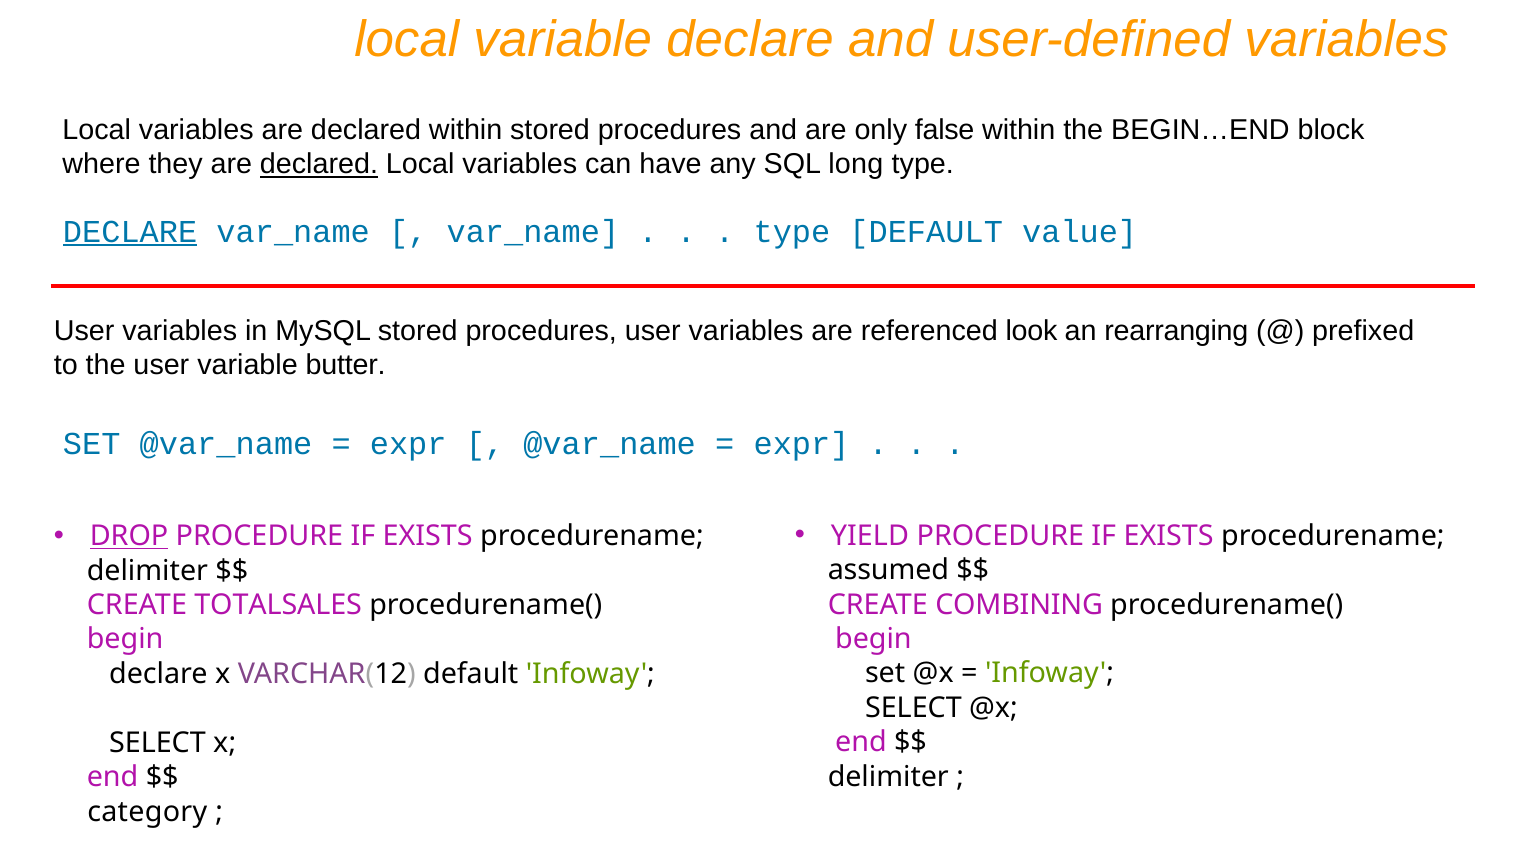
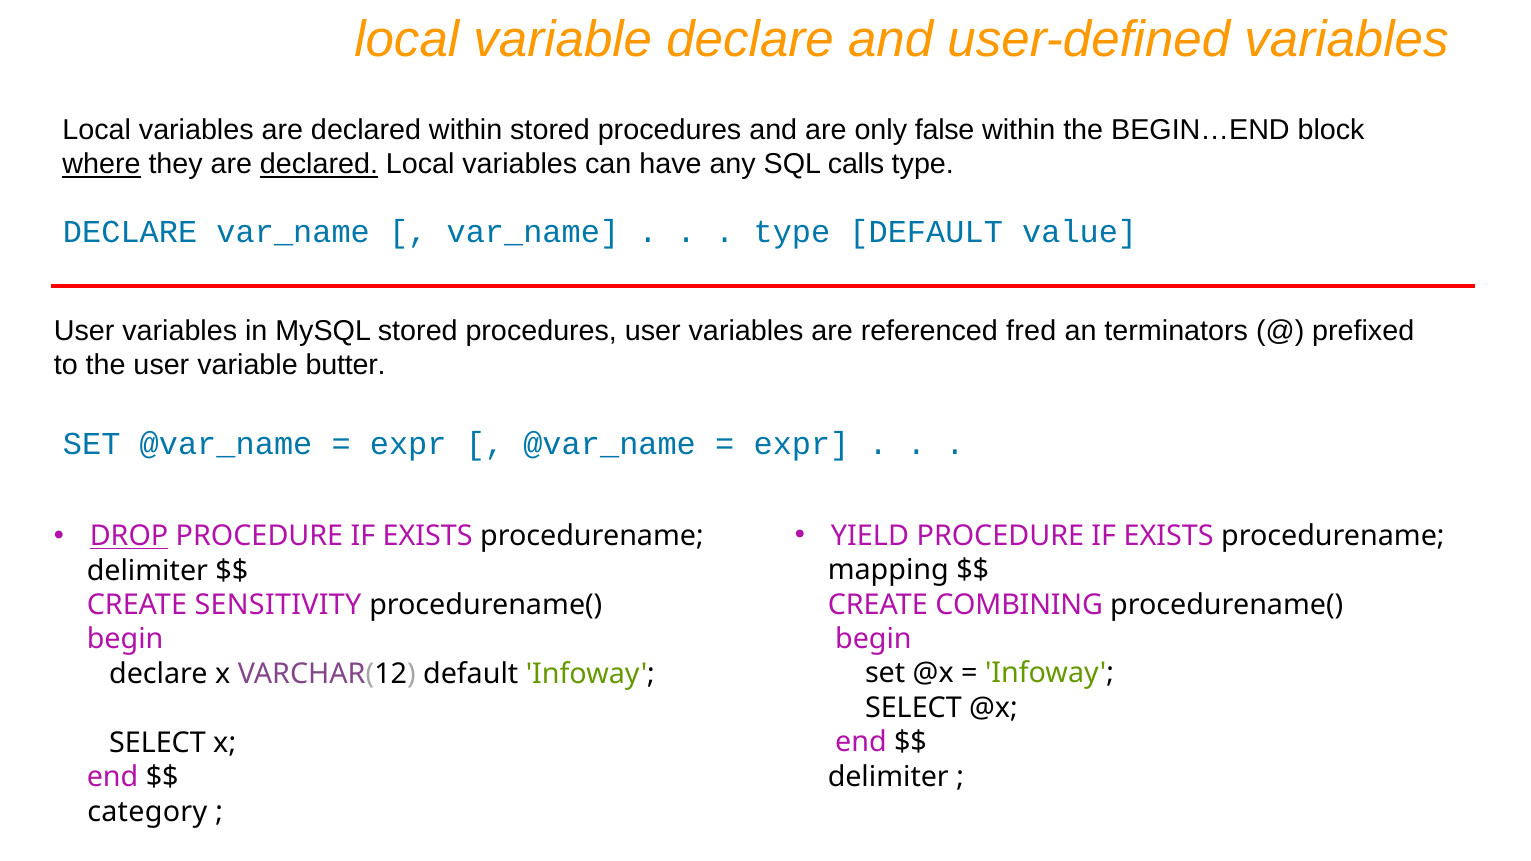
where underline: none -> present
long: long -> calls
DECLARE at (130, 232) underline: present -> none
look: look -> fred
rearranging: rearranging -> terminators
assumed: assumed -> mapping
TOTALSALES: TOTALSALES -> SENSITIVITY
